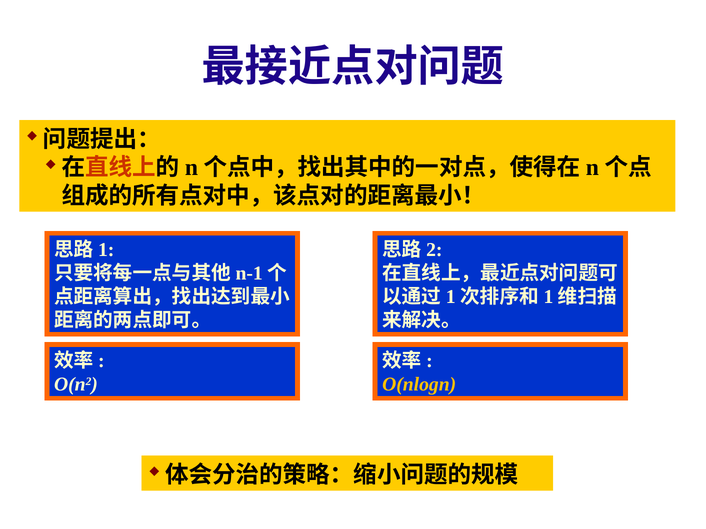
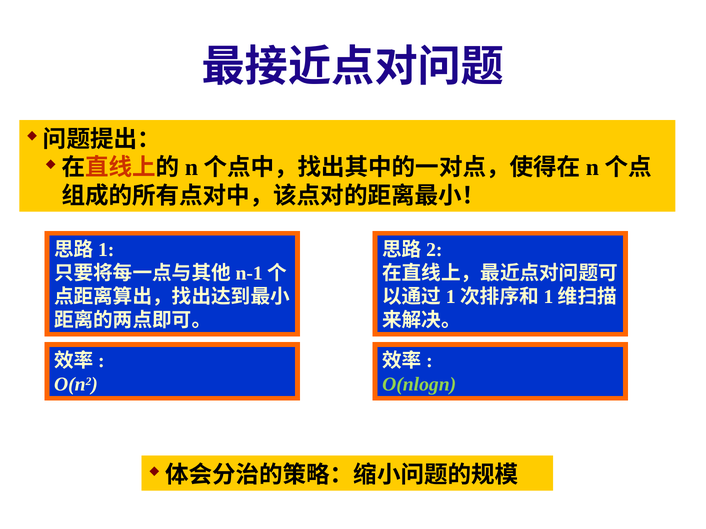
O(nlogn colour: yellow -> light green
